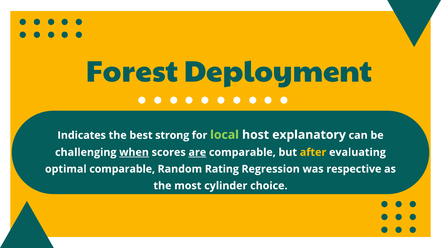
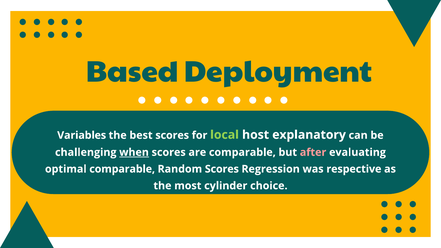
Forest: Forest -> Based
Indicates: Indicates -> Variables
best strong: strong -> scores
are underline: present -> none
after colour: yellow -> pink
Random Rating: Rating -> Scores
